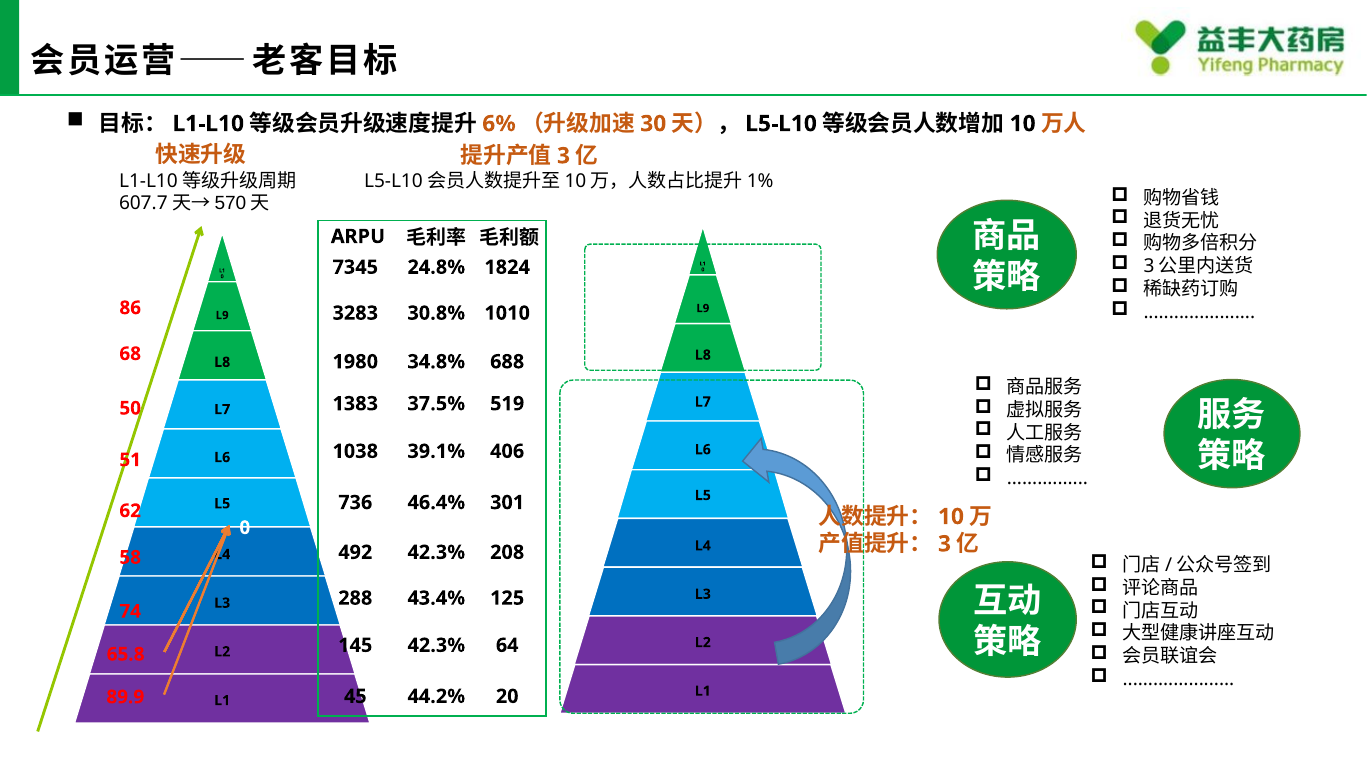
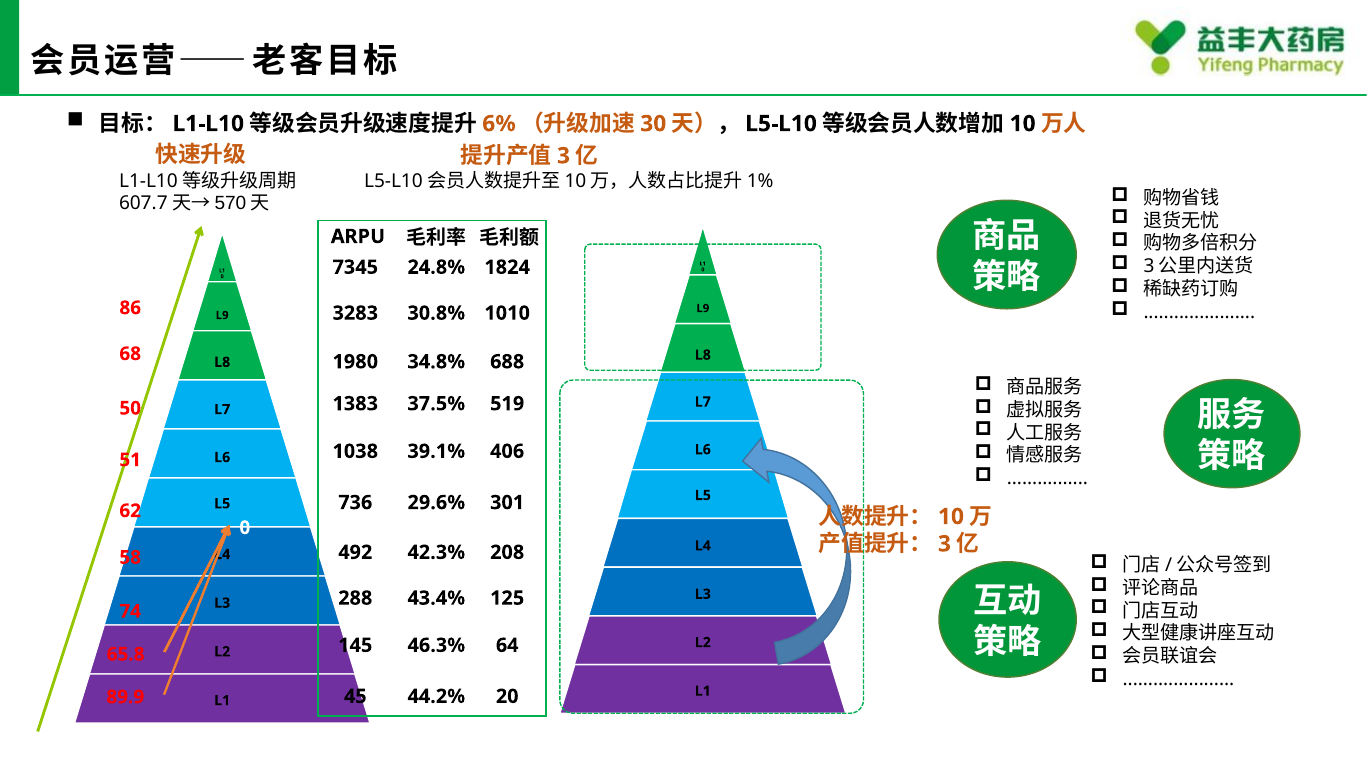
46.4%: 46.4% -> 29.6%
145 42.3%: 42.3% -> 46.3%
